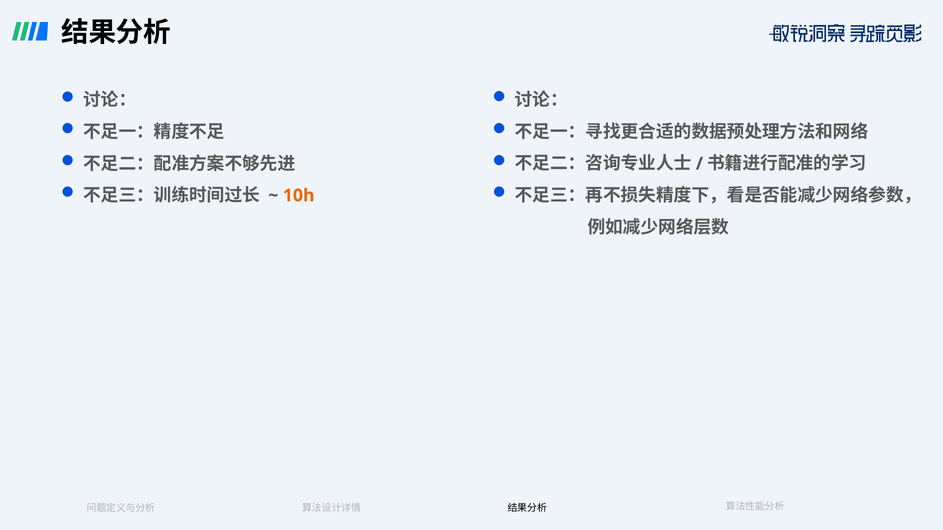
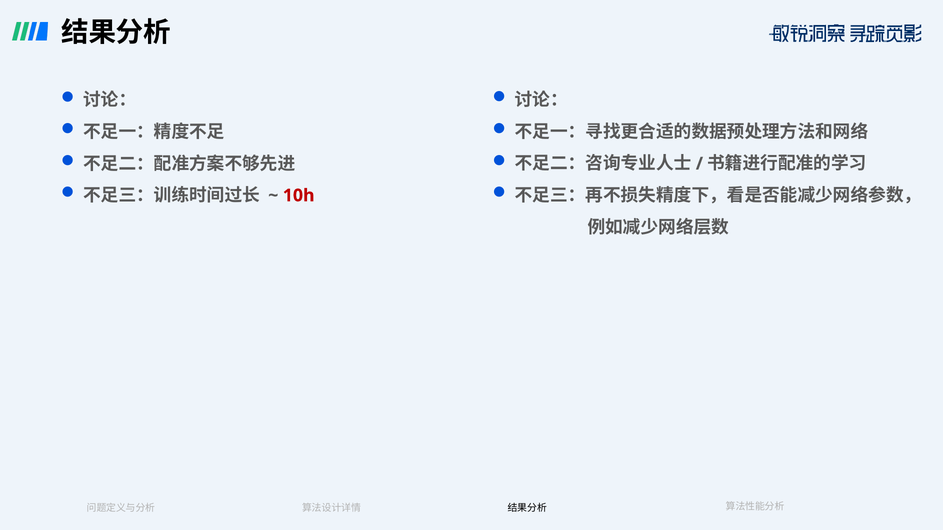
10h colour: orange -> red
